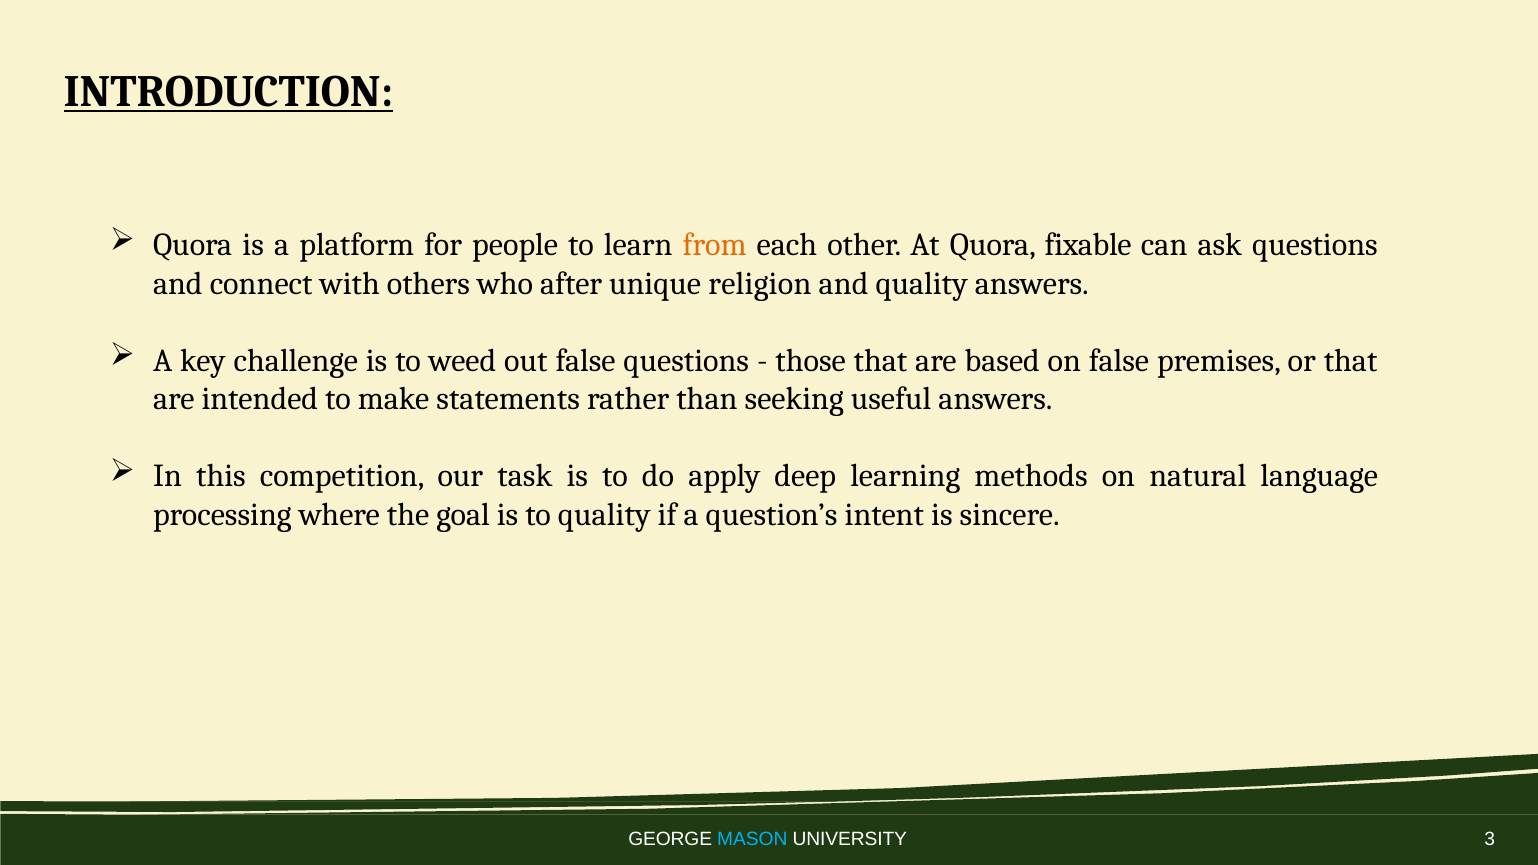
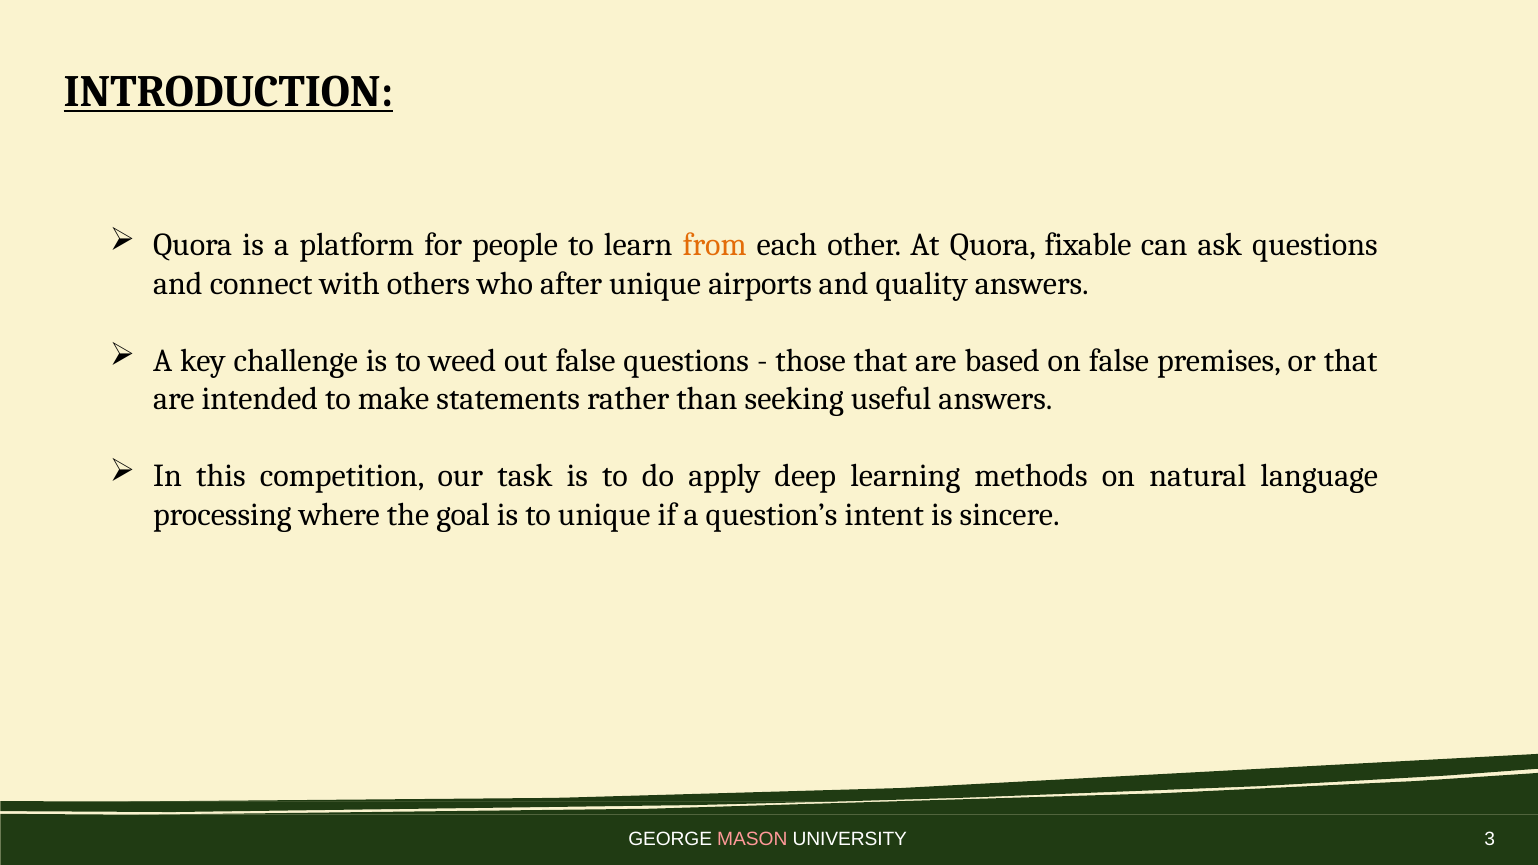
religion: religion -> airports
to quality: quality -> unique
MASON colour: light blue -> pink
